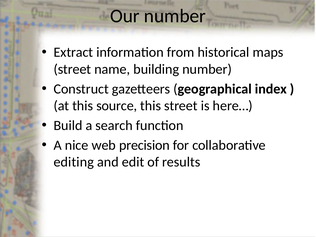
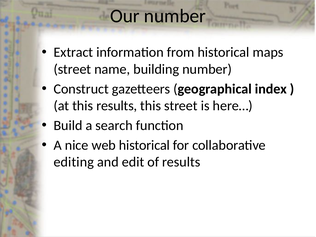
this source: source -> results
web precision: precision -> historical
